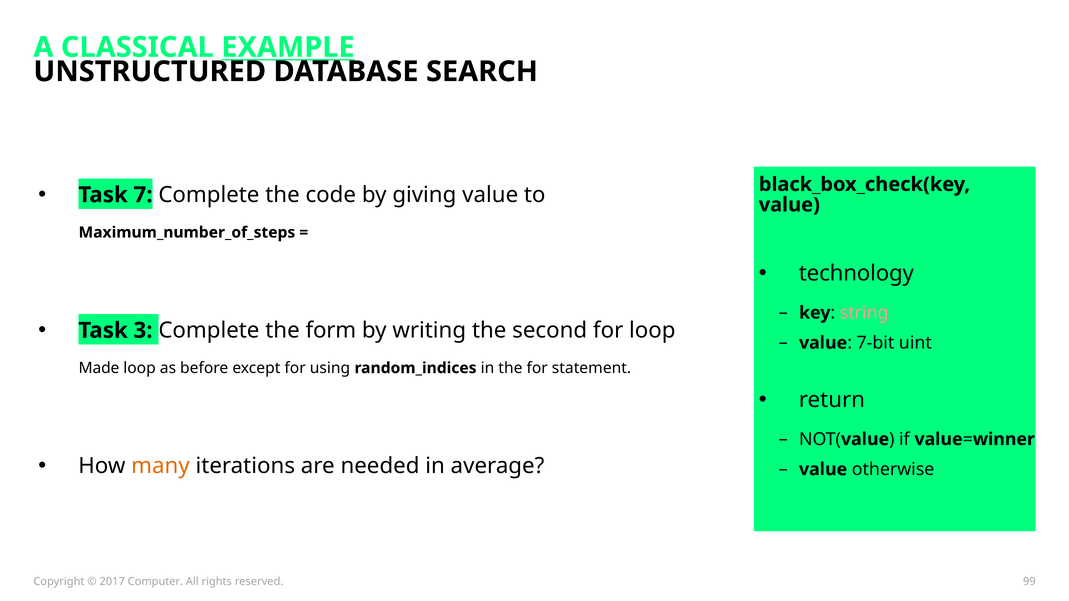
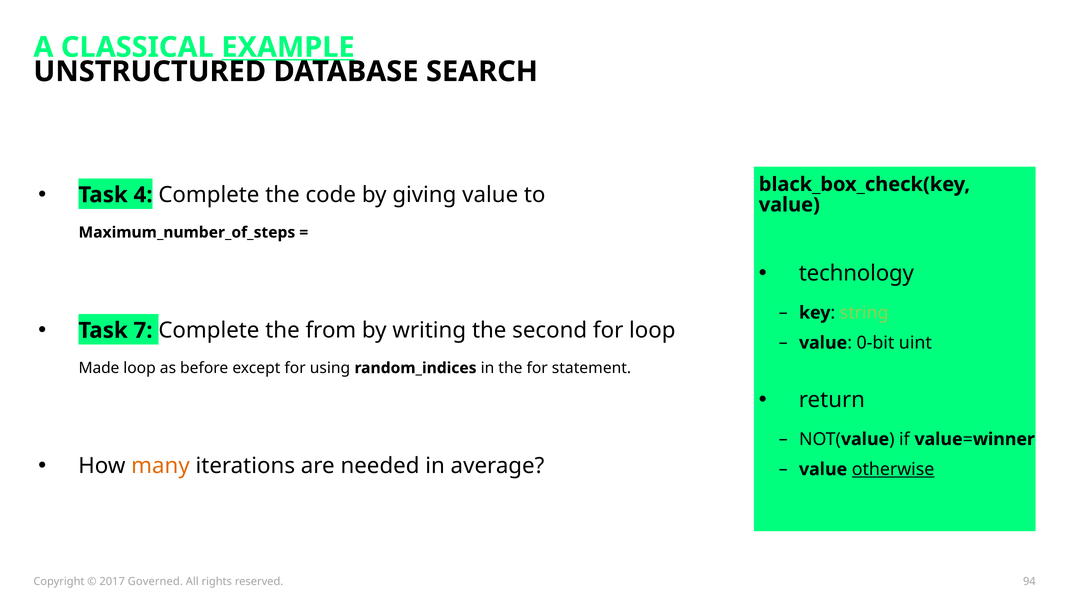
7: 7 -> 4
string colour: pink -> light green
3: 3 -> 7
form: form -> from
7-bit: 7-bit -> 0-bit
otherwise underline: none -> present
Computer: Computer -> Governed
99: 99 -> 94
